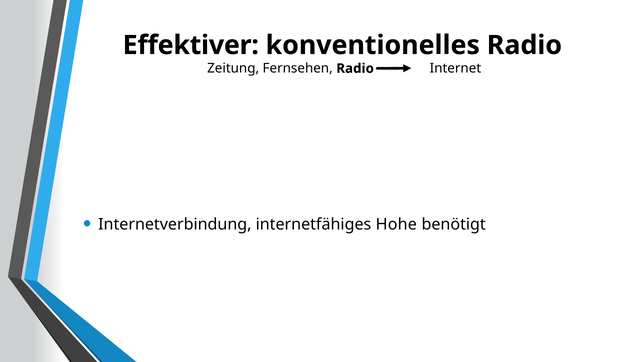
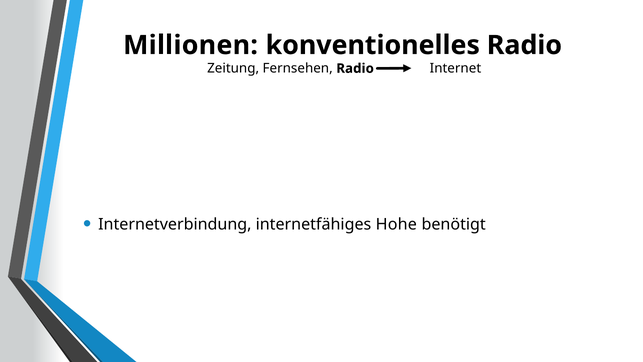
Effektiver: Effektiver -> Millionen
